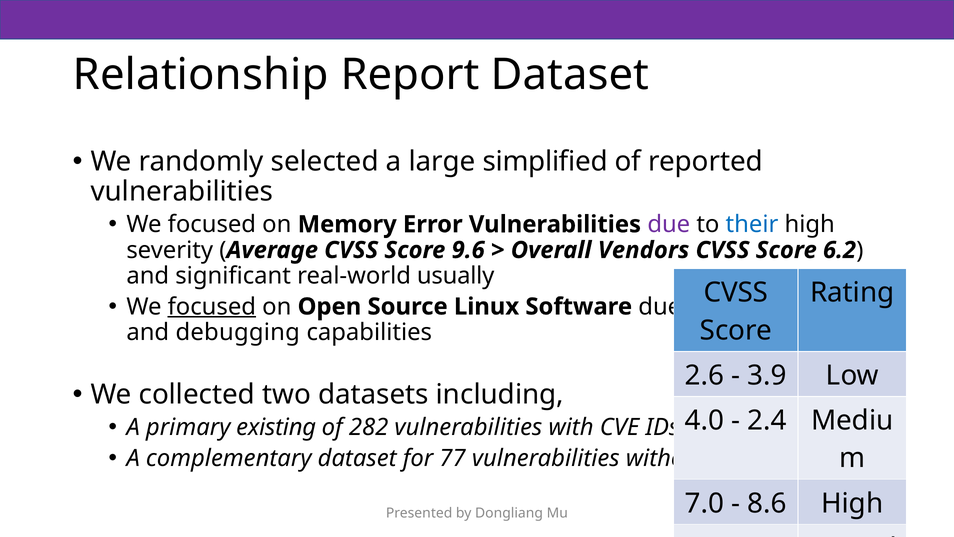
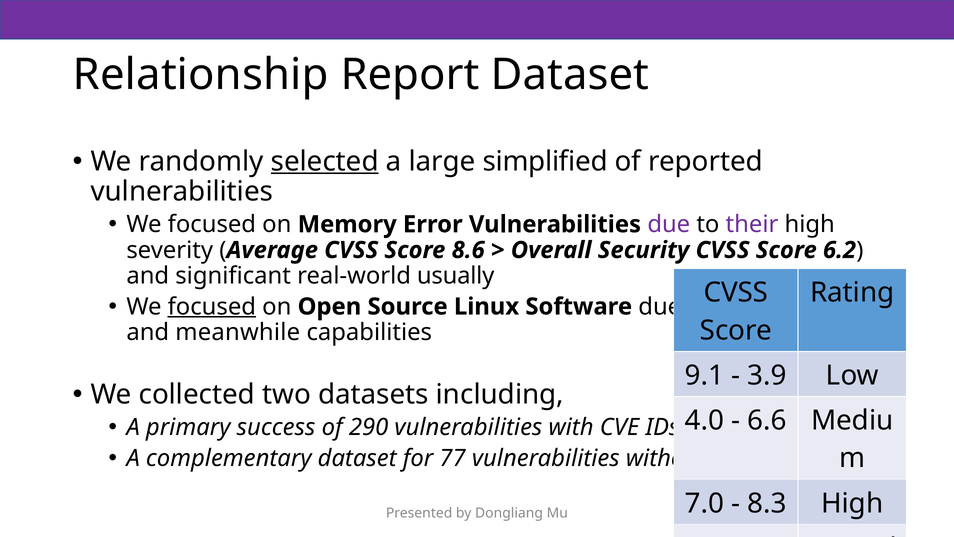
selected underline: none -> present
their colour: blue -> purple
9.6: 9.6 -> 8.6
Vendors: Vendors -> Security
and debugging: debugging -> meanwhile
2.6: 2.6 -> 9.1
2.4: 2.4 -> 6.6
existing: existing -> success
282: 282 -> 290
8.6: 8.6 -> 8.3
